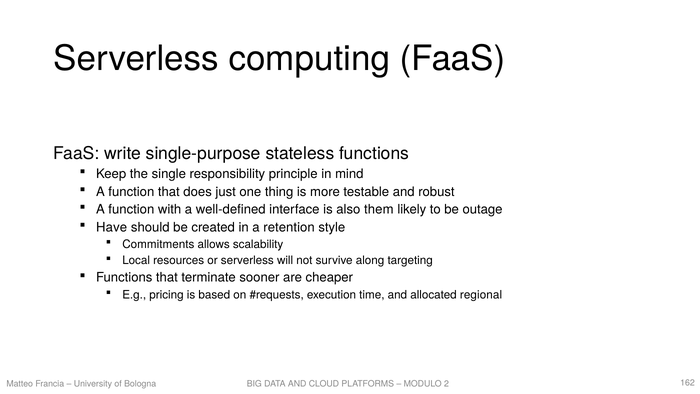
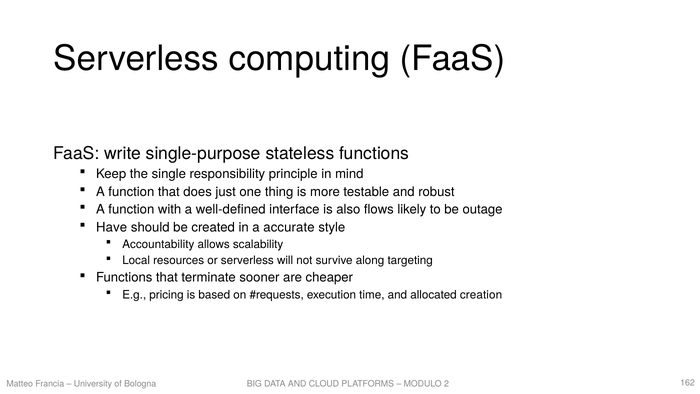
them: them -> flows
retention: retention -> accurate
Commitments: Commitments -> Accountability
regional: regional -> creation
